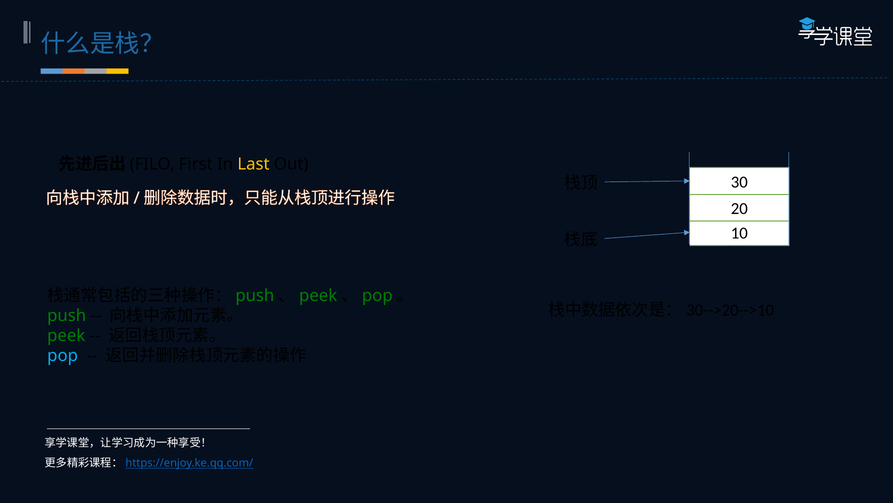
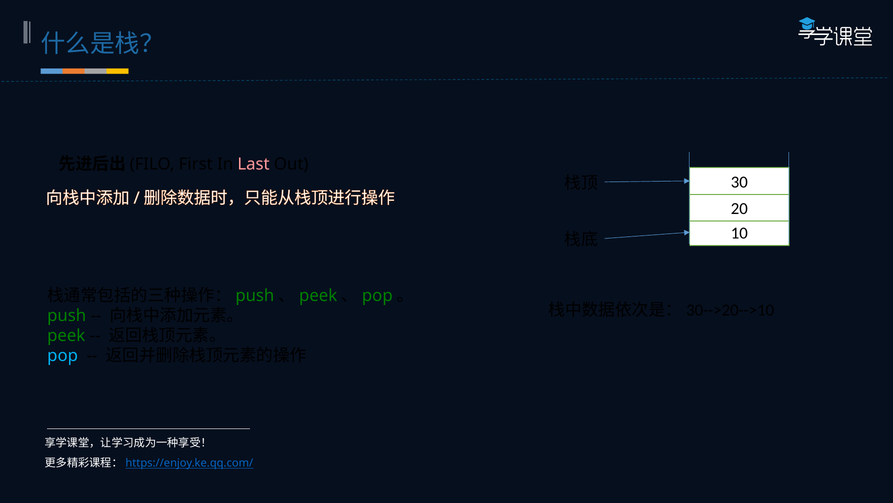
Last colour: yellow -> pink
